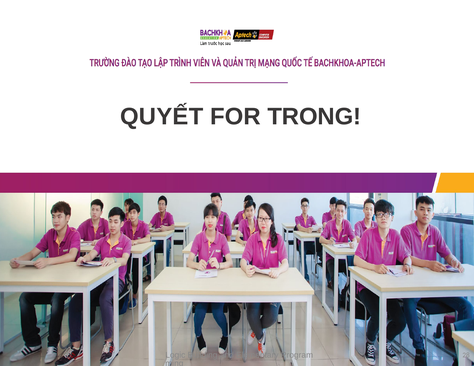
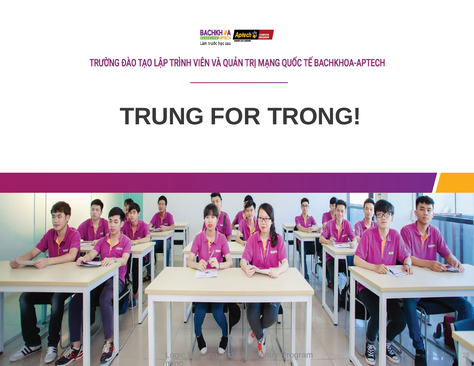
QUYẾT: QUYẾT -> TRUNG
